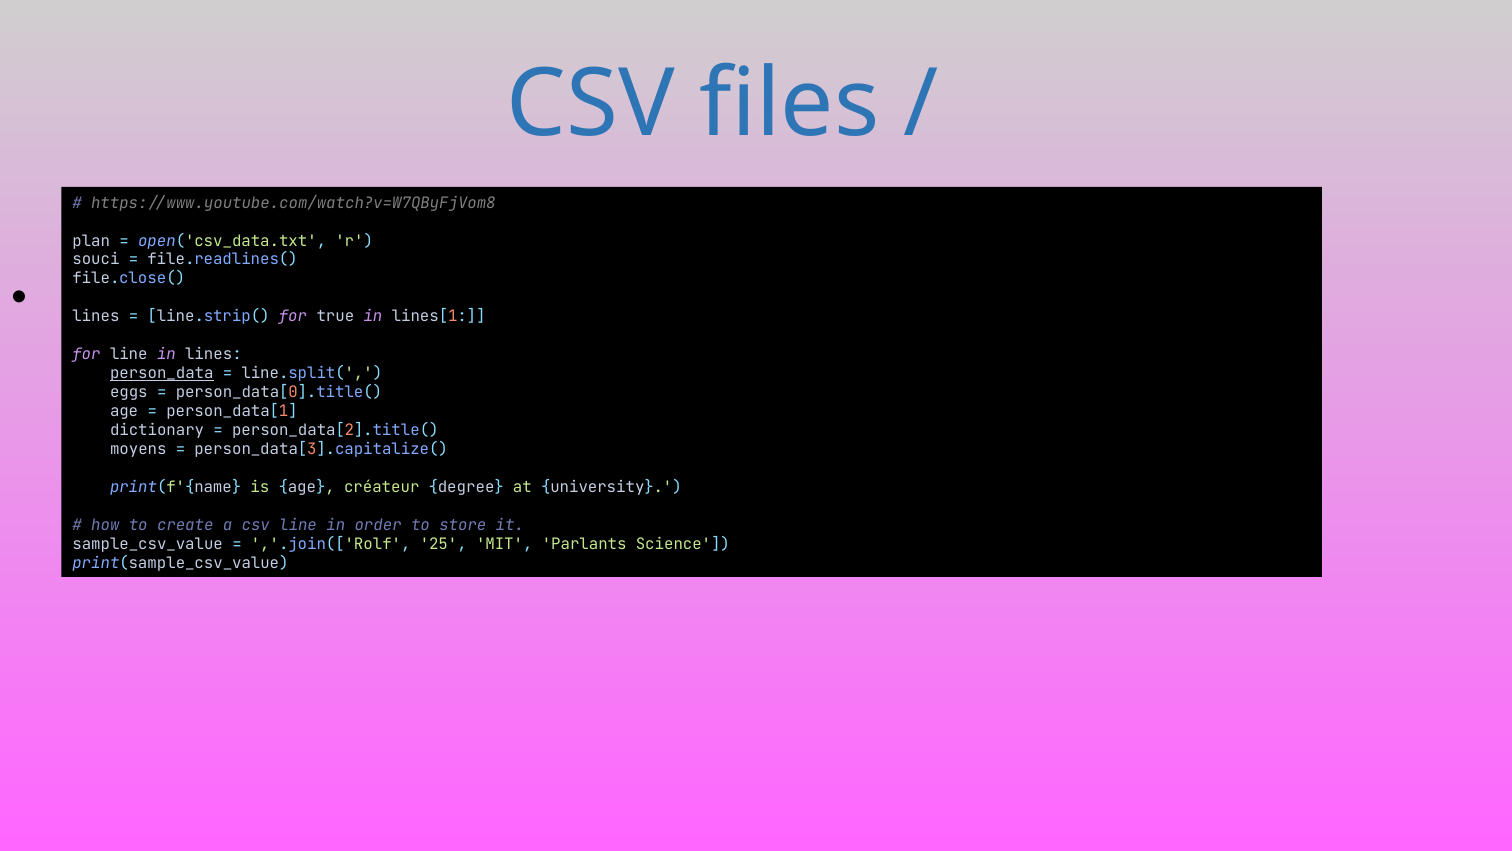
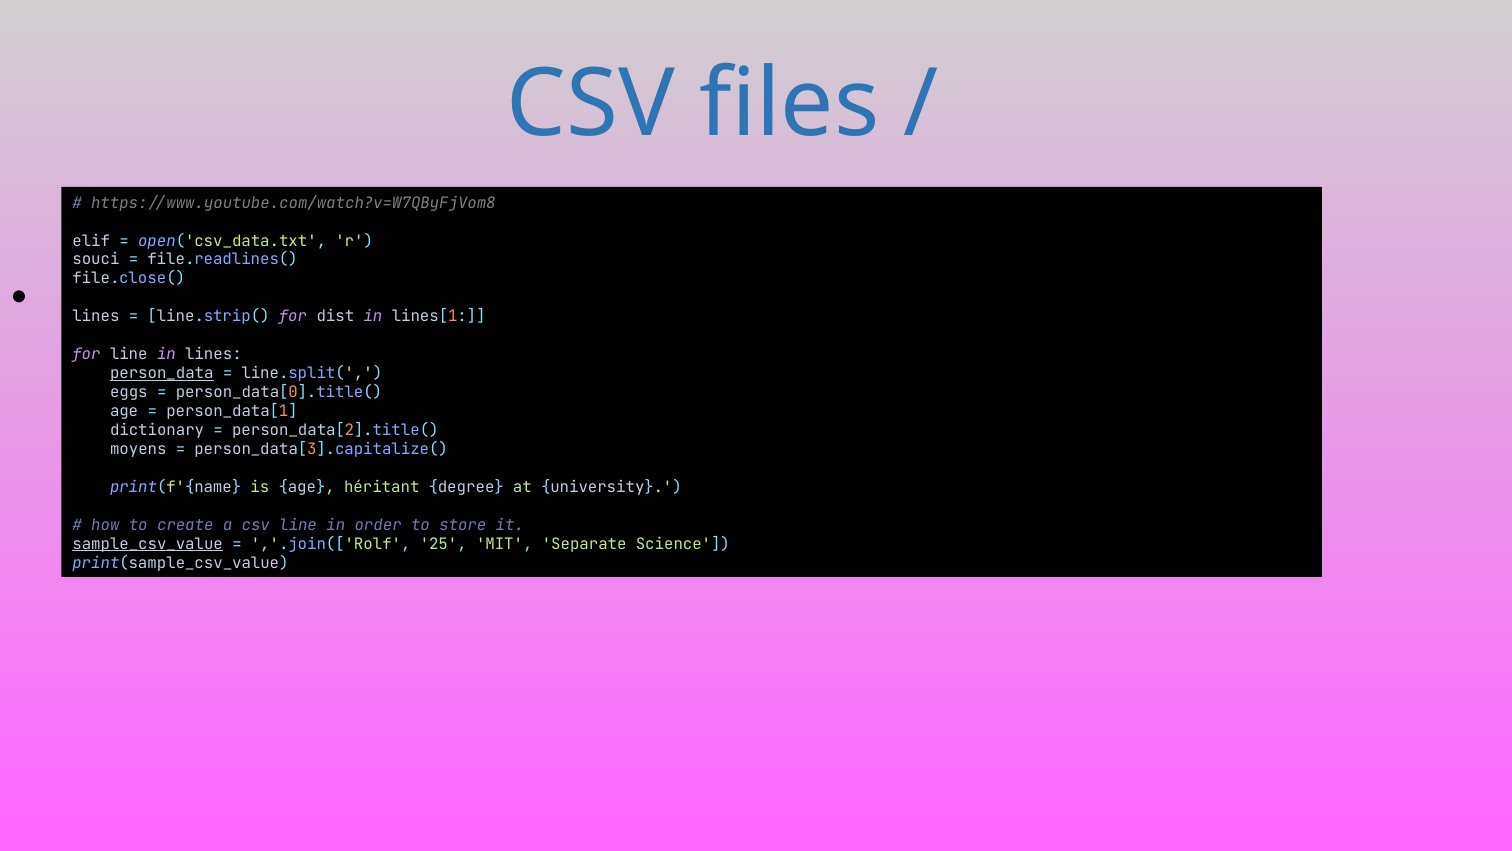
plan: plan -> elif
true: true -> dist
créateur: créateur -> héritant
sample_csv_value underline: none -> present
Parlants: Parlants -> Separate
